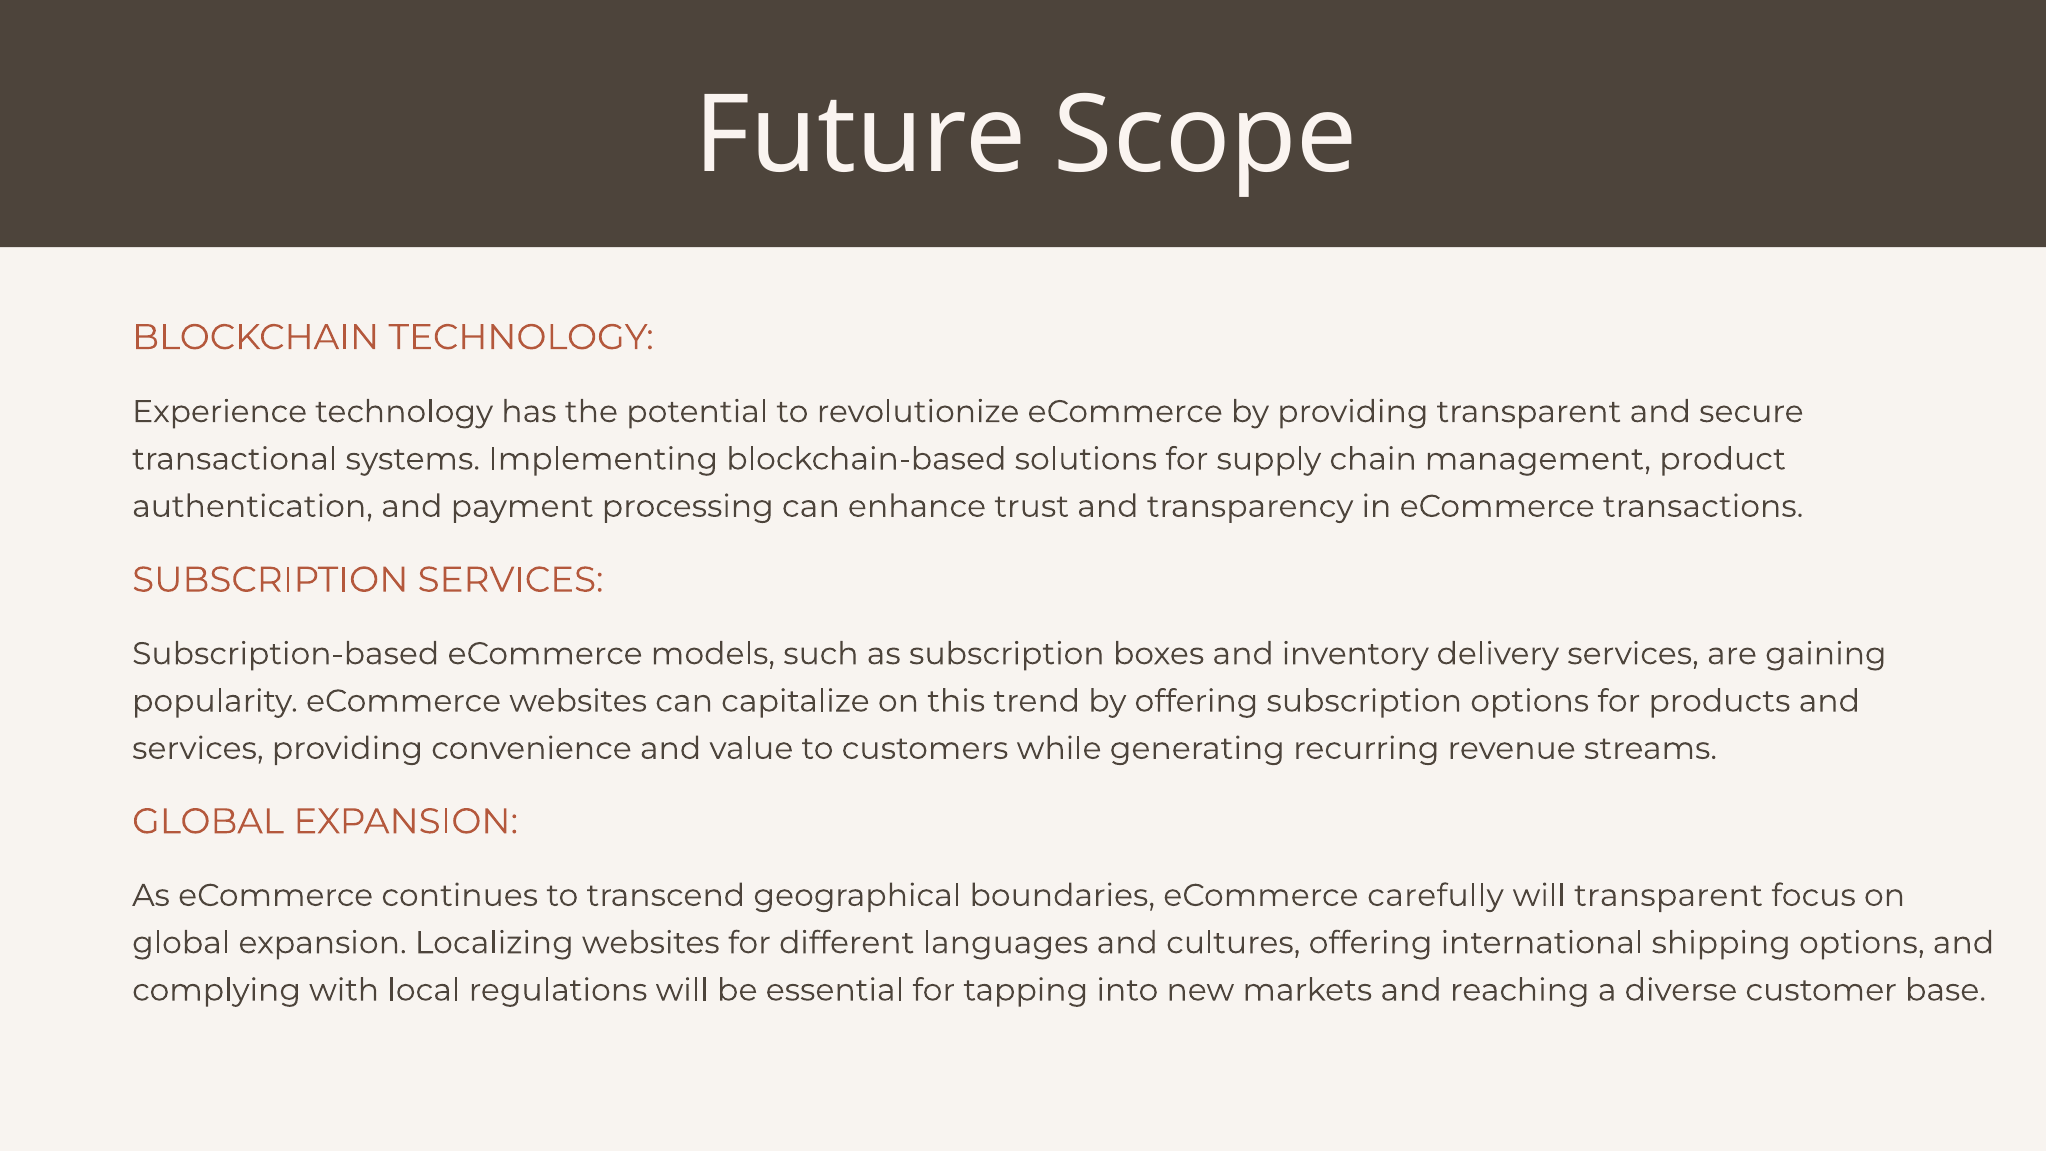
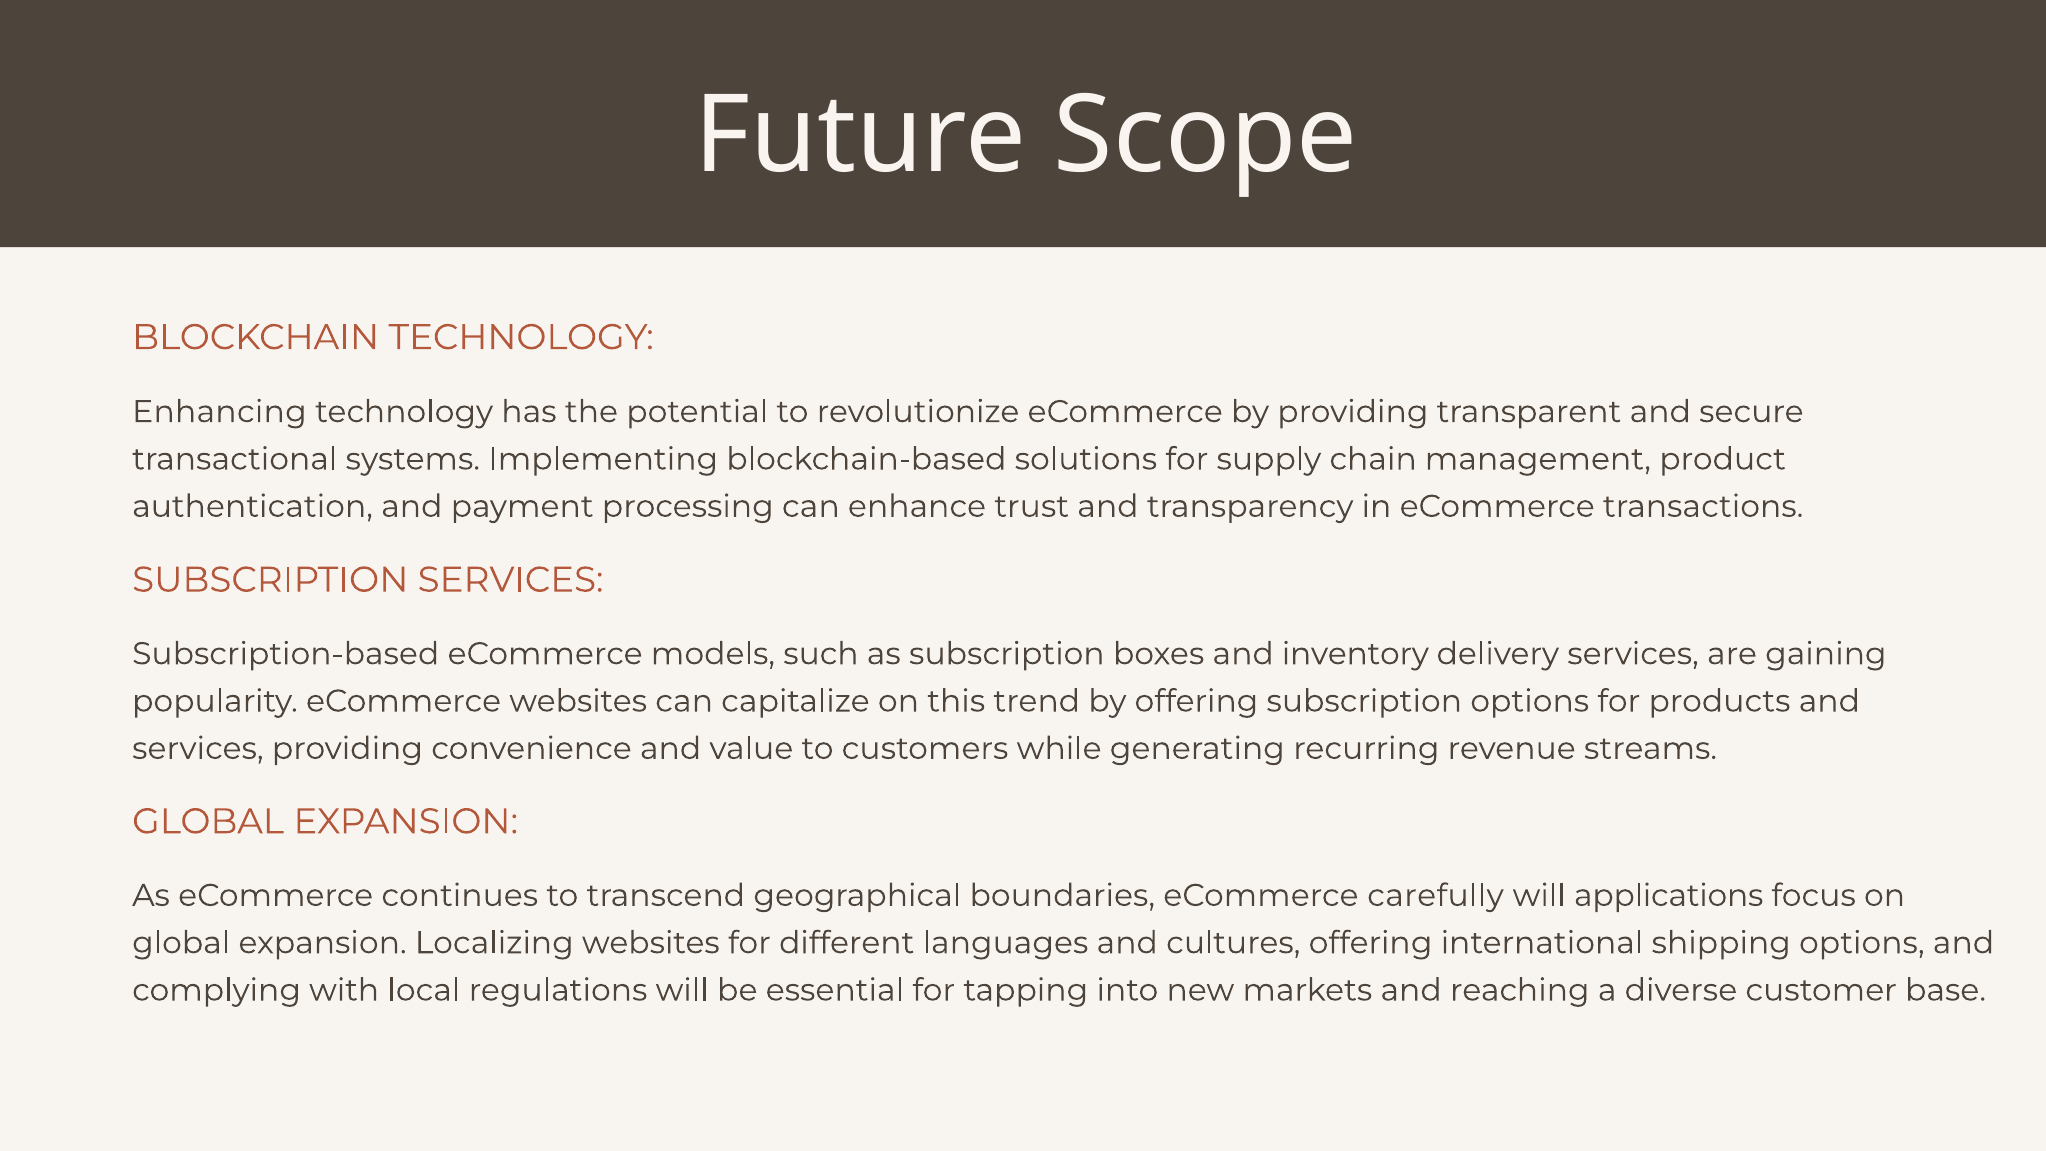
Experience: Experience -> Enhancing
will transparent: transparent -> applications
